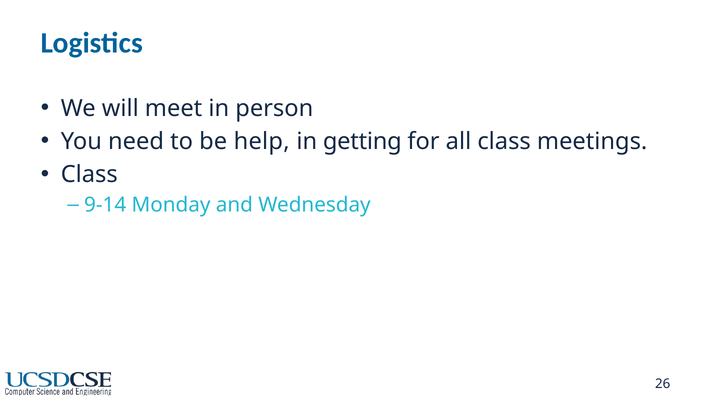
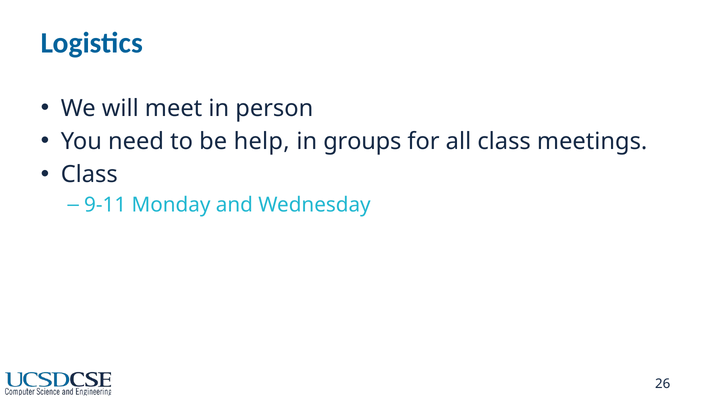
getting: getting -> groups
9-14: 9-14 -> 9-11
